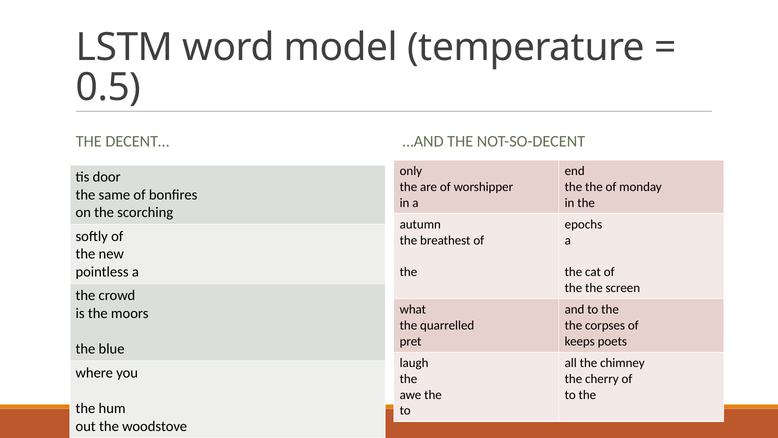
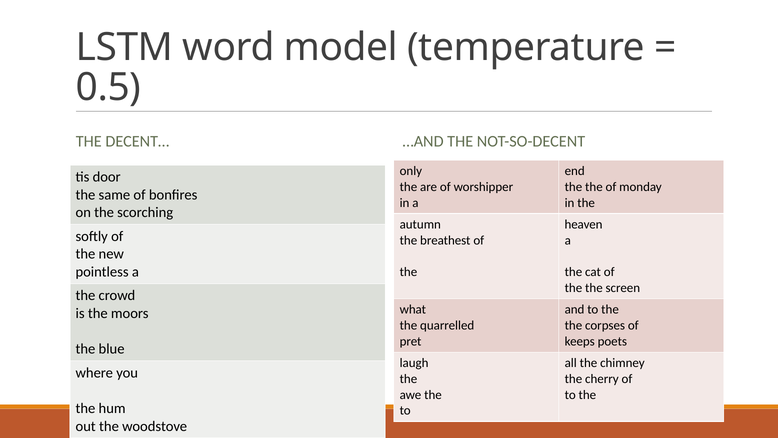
epochs: epochs -> heaven
